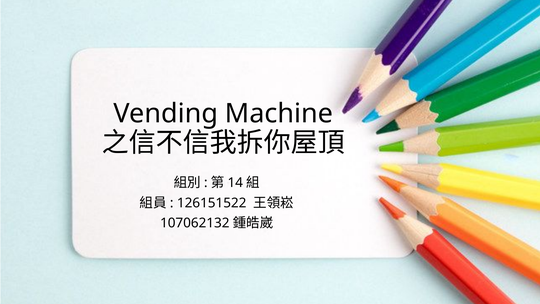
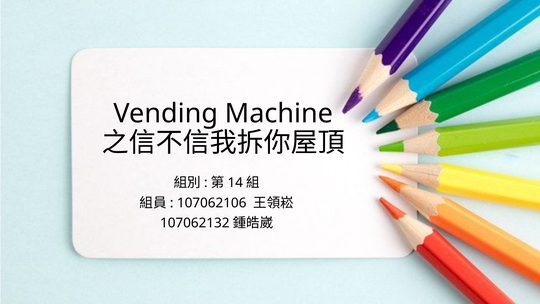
126151522: 126151522 -> 107062106
